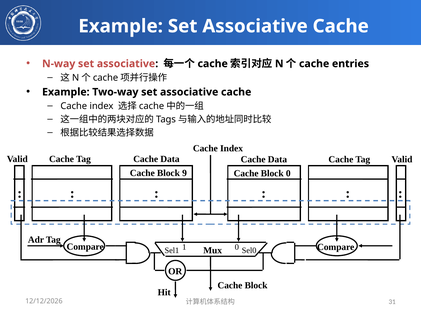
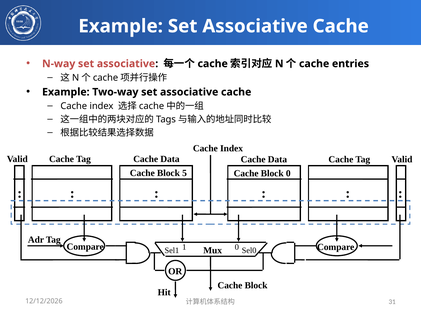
9: 9 -> 5
